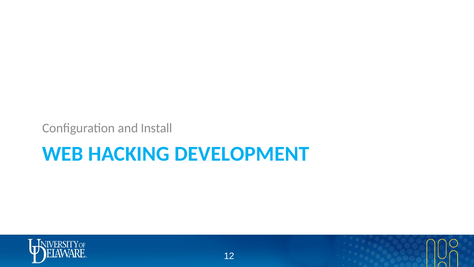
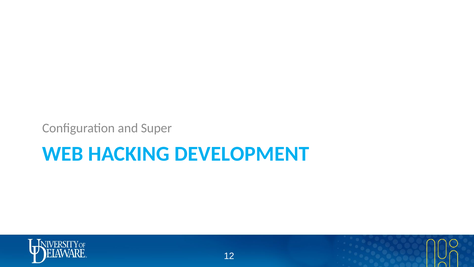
Install: Install -> Super
